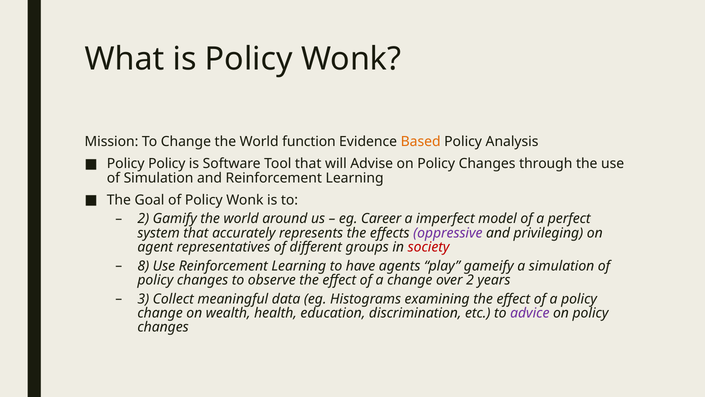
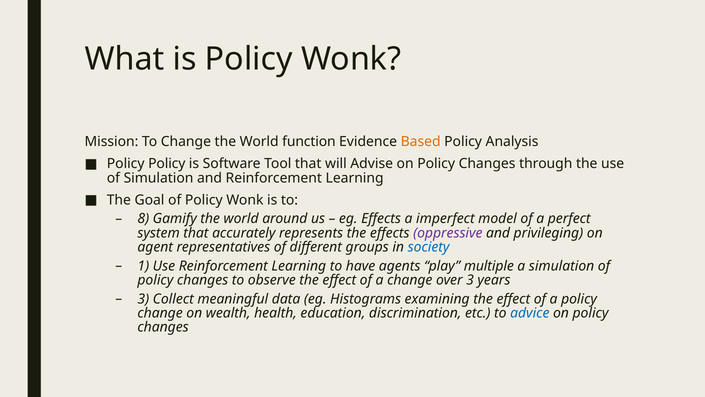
2 at (143, 219): 2 -> 8
eg Career: Career -> Effects
society colour: red -> blue
8: 8 -> 1
gameify: gameify -> multiple
over 2: 2 -> 3
advice colour: purple -> blue
